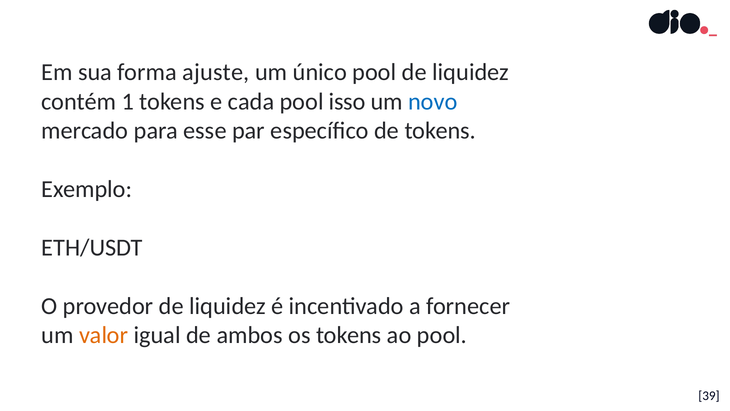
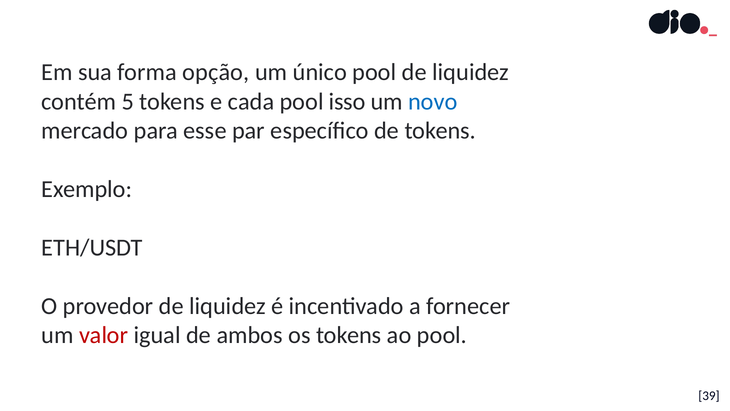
ajuste: ajuste -> opção
1: 1 -> 5
valor colour: orange -> red
